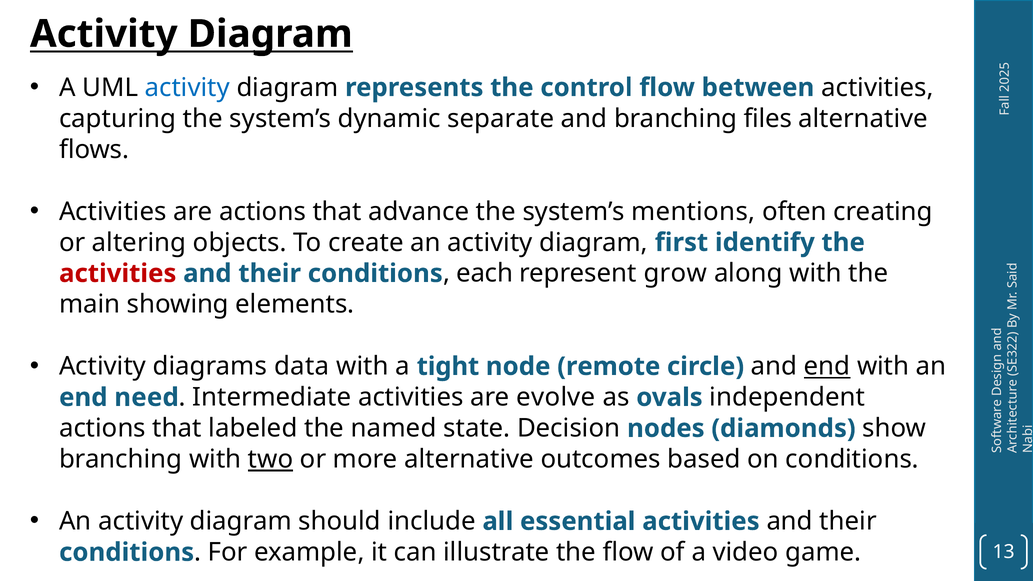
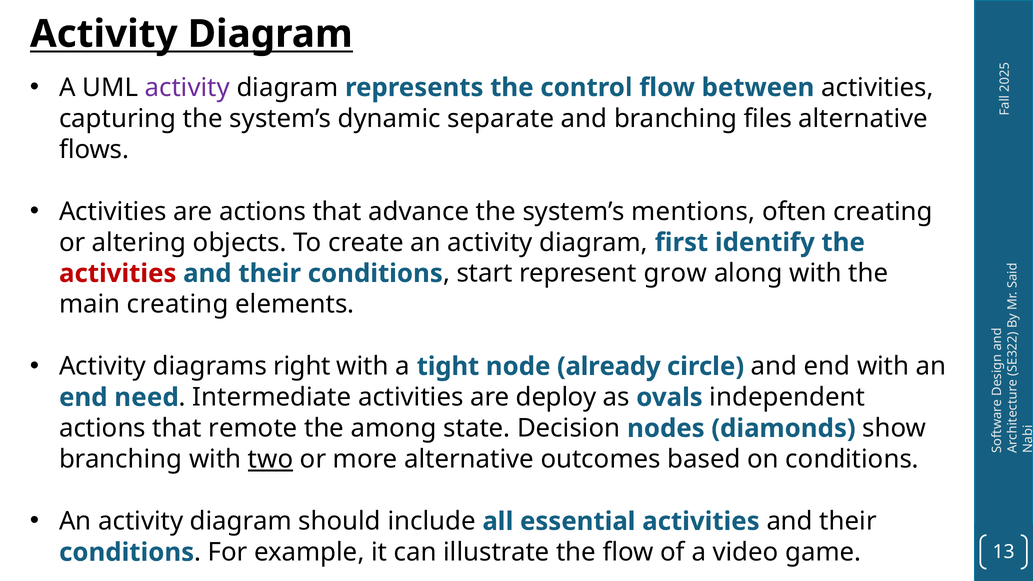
activity at (187, 88) colour: blue -> purple
each: each -> start
main showing: showing -> creating
data: data -> right
remote: remote -> already
end at (827, 366) underline: present -> none
evolve: evolve -> deploy
labeled: labeled -> remote
named: named -> among
